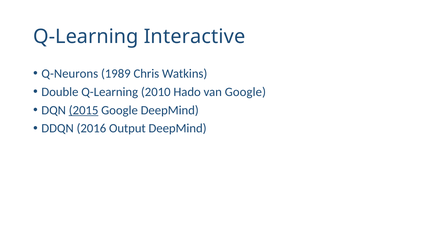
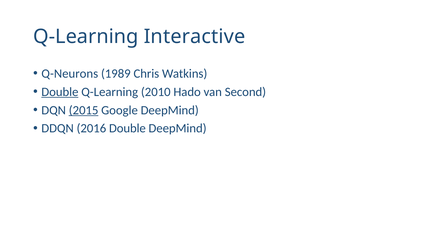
Double at (60, 92) underline: none -> present
van Google: Google -> Second
2016 Output: Output -> Double
